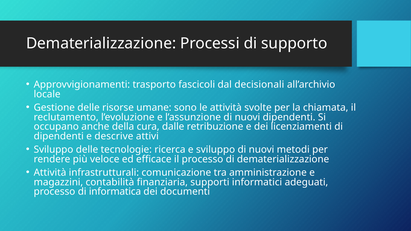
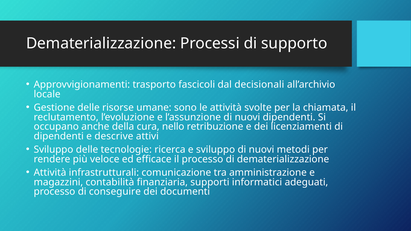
dalle: dalle -> nello
informatica: informatica -> conseguire
